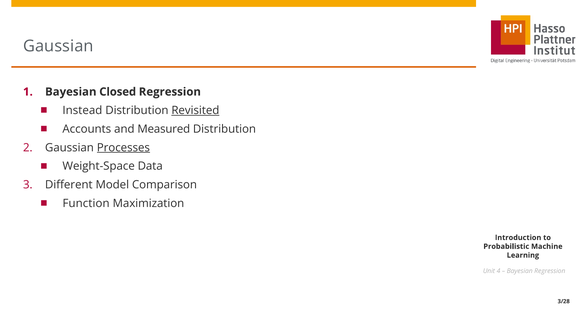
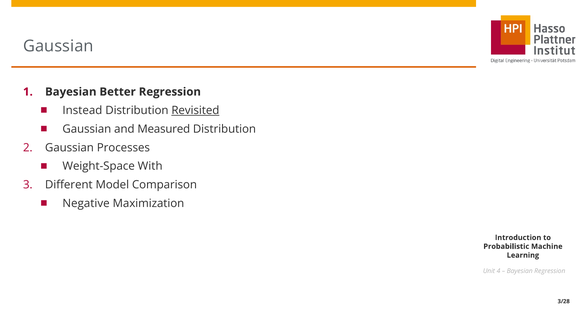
Closed: Closed -> Better
Accounts at (87, 129): Accounts -> Gaussian
Processes underline: present -> none
Data: Data -> With
Function: Function -> Negative
